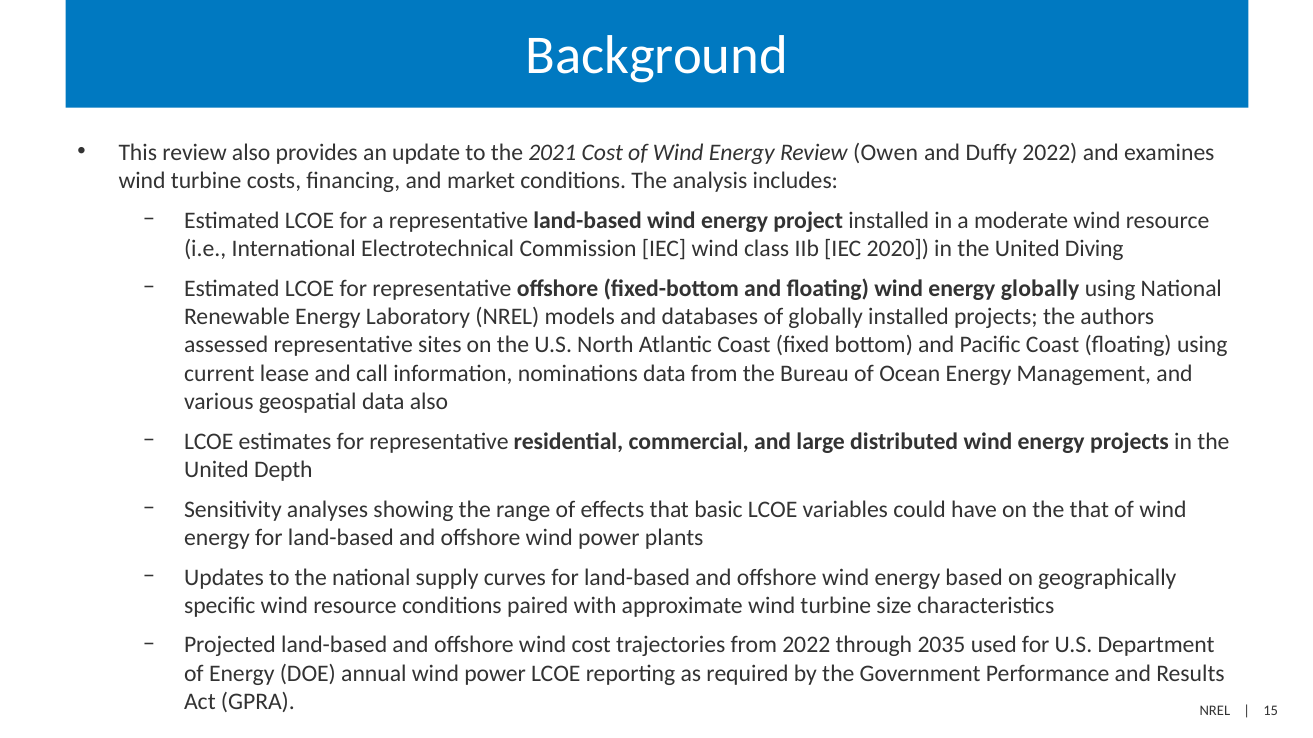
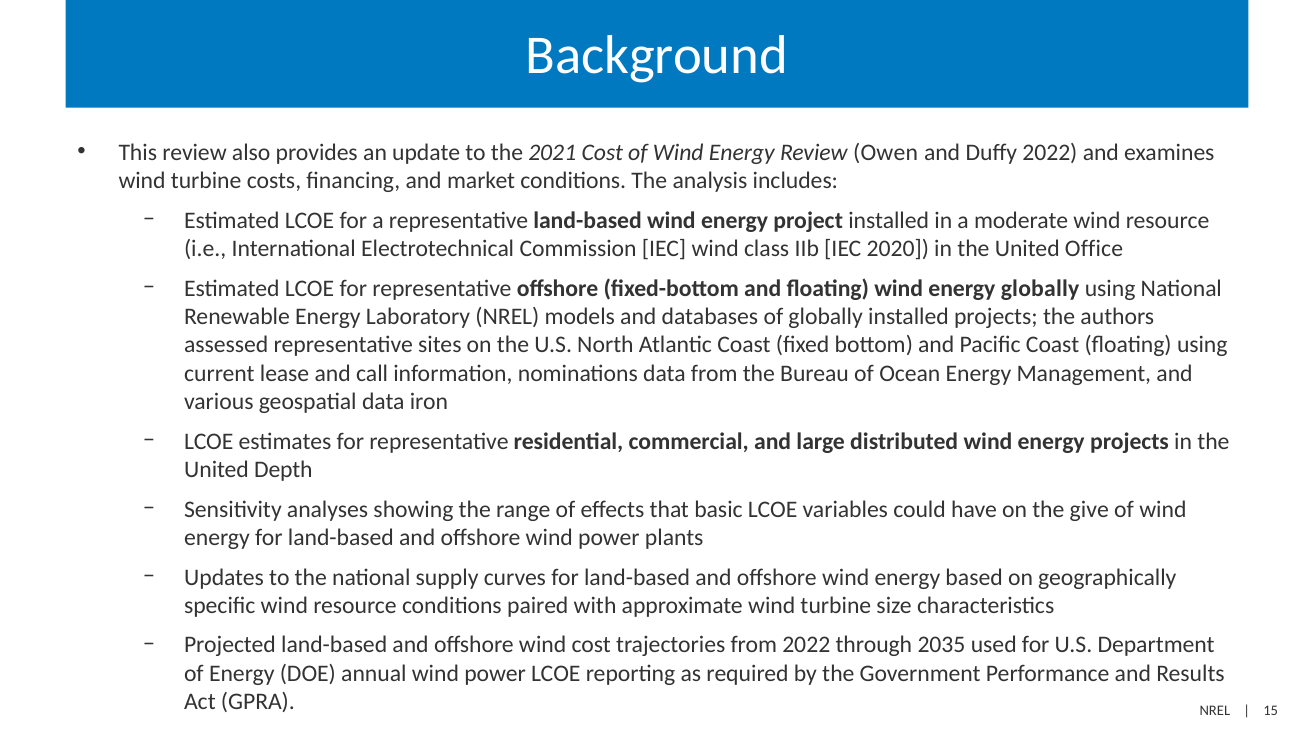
Diving: Diving -> Office
data also: also -> iron
the that: that -> give
